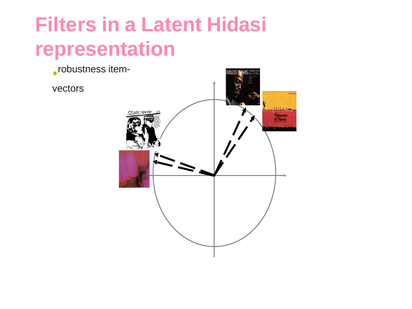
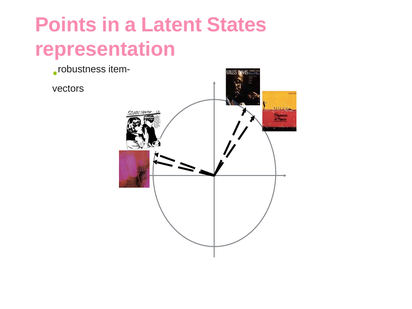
Filters: Filters -> Points
Hidasi: Hidasi -> States
